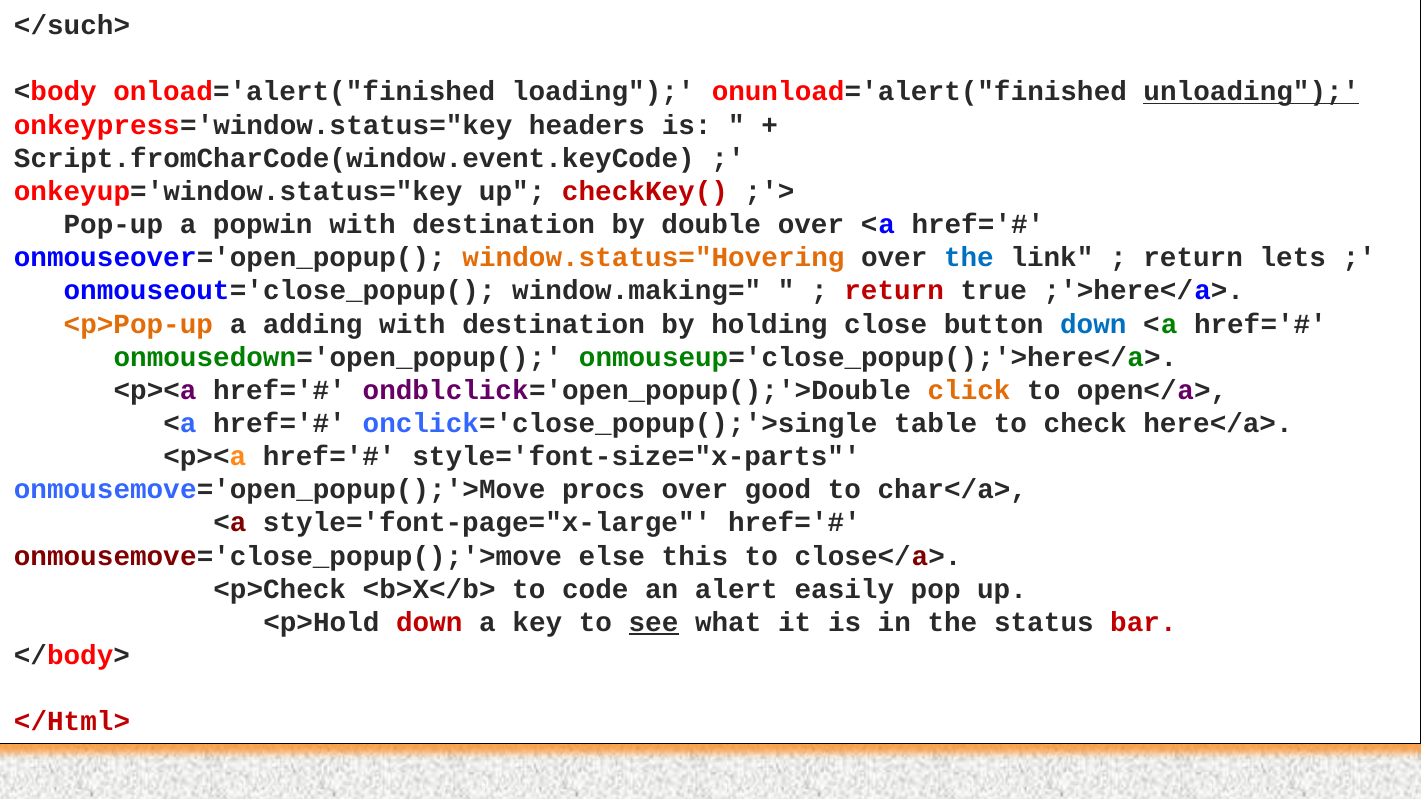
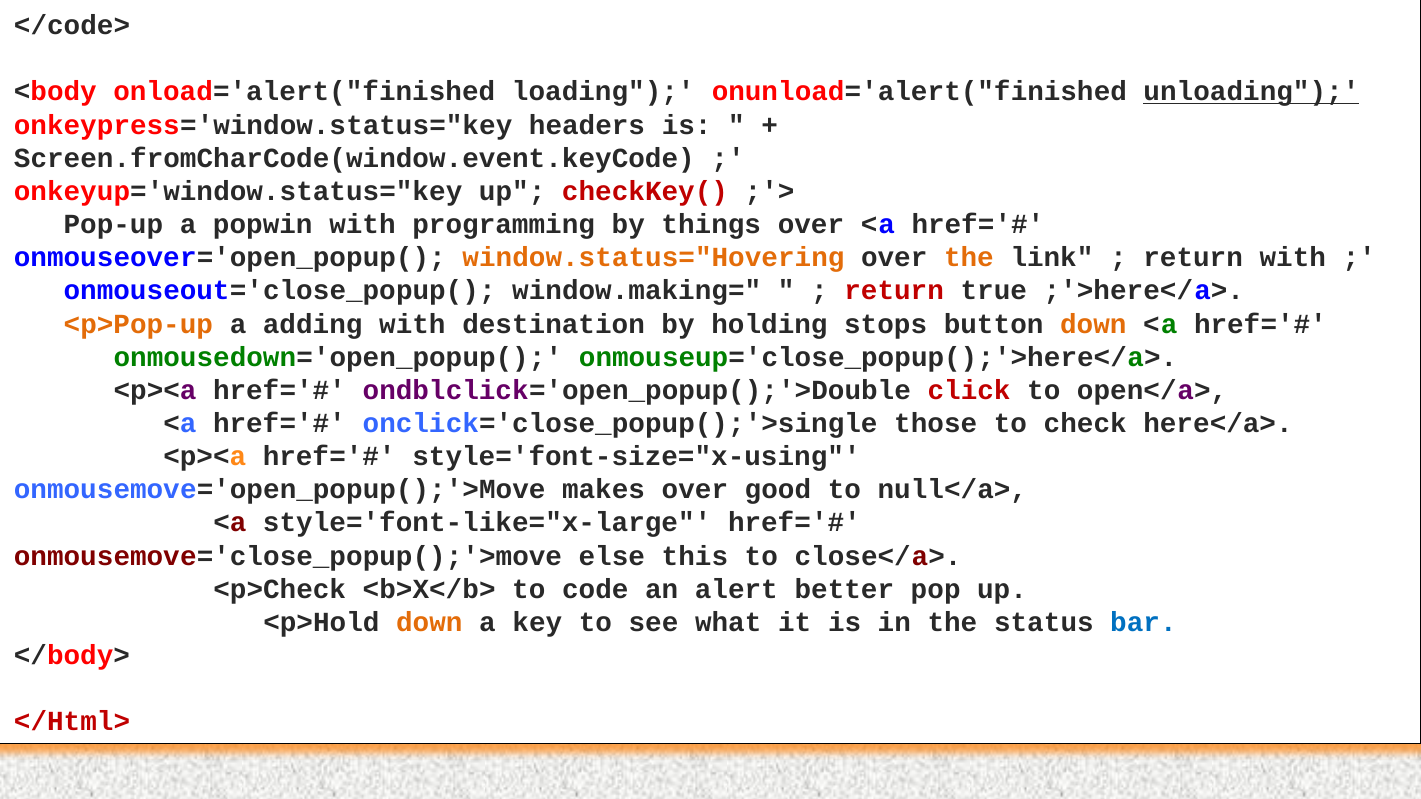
</such>: </such> -> </code>
Script.fromCharCode(window.event.keyCode: Script.fromCharCode(window.event.keyCode -> Screen.fromCharCode(window.event.keyCode
destination at (504, 225): destination -> programming
double: double -> things
the at (969, 258) colour: blue -> orange
return lets: lets -> with
close: close -> stops
down at (1093, 324) colour: blue -> orange
click colour: orange -> red
table: table -> those
style='font-size="x-parts: style='font-size="x-parts -> style='font-size="x-using
procs: procs -> makes
char</a>: char</a> -> null</a>
style='font-page="x-large: style='font-page="x-large -> style='font-like="x-large
easily: easily -> better
down at (429, 623) colour: red -> orange
see underline: present -> none
bar colour: red -> blue
